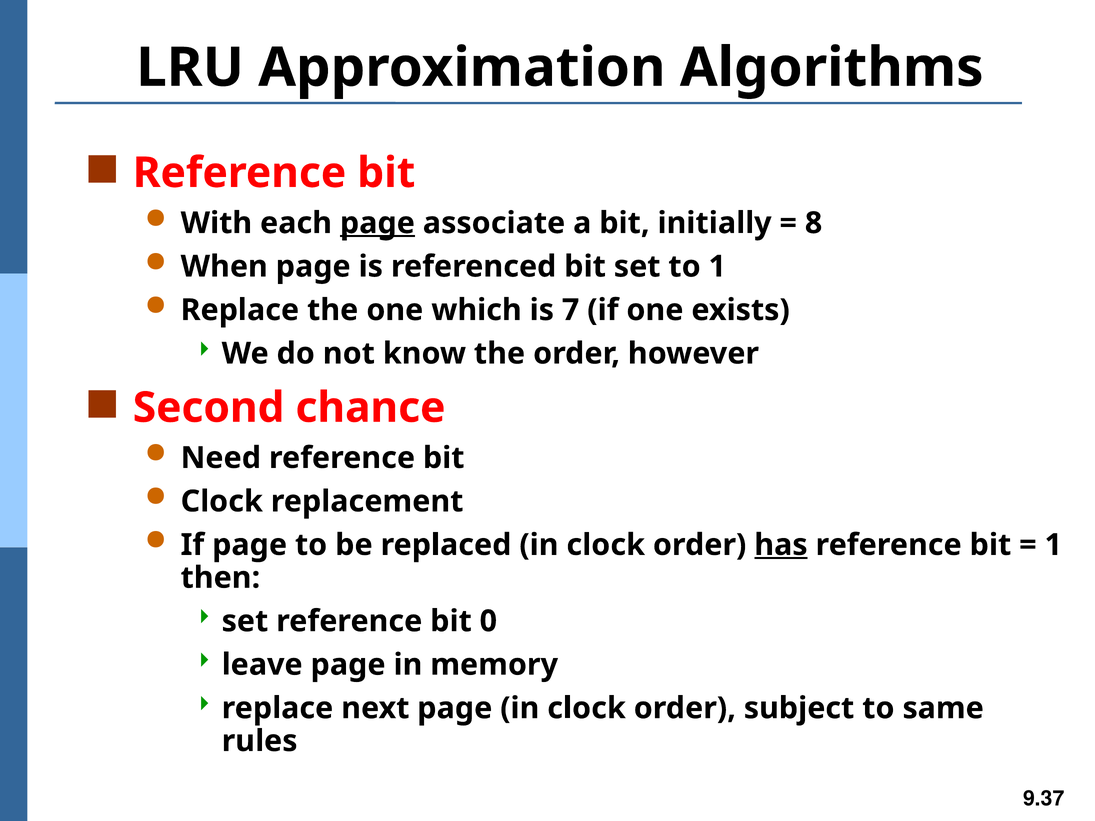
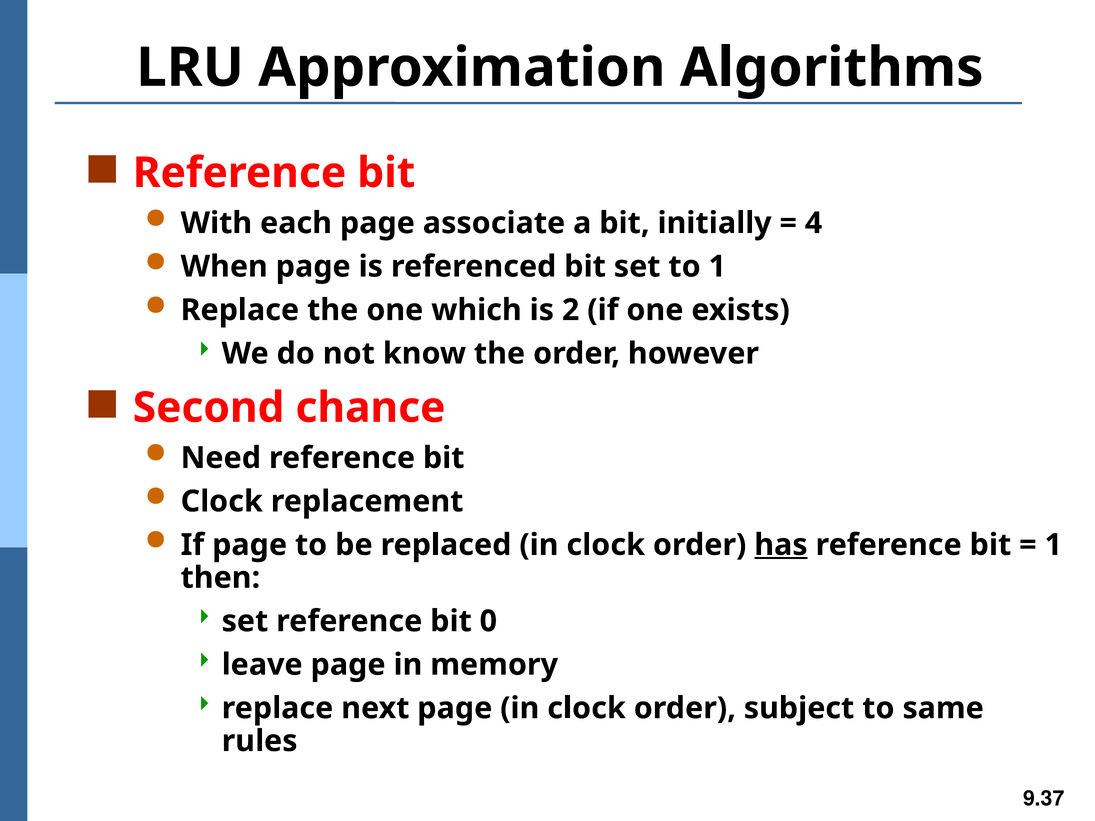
page at (377, 223) underline: present -> none
8: 8 -> 4
7: 7 -> 2
